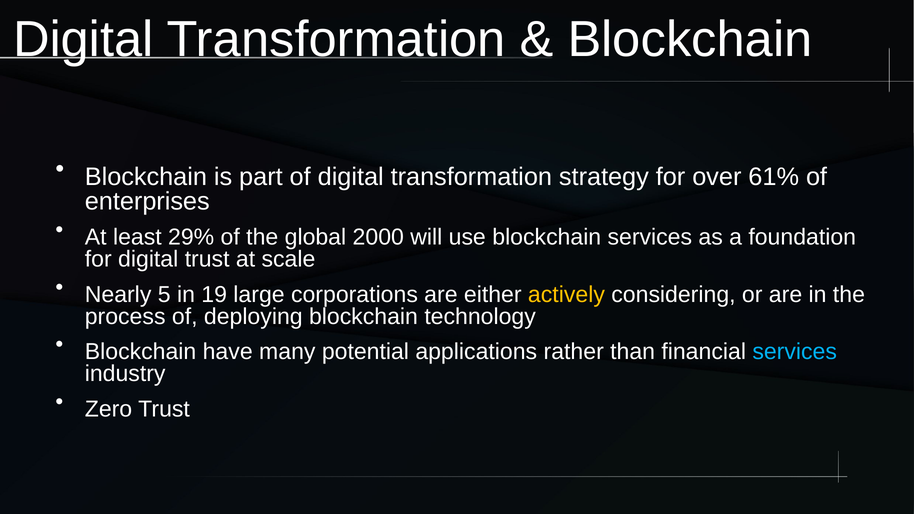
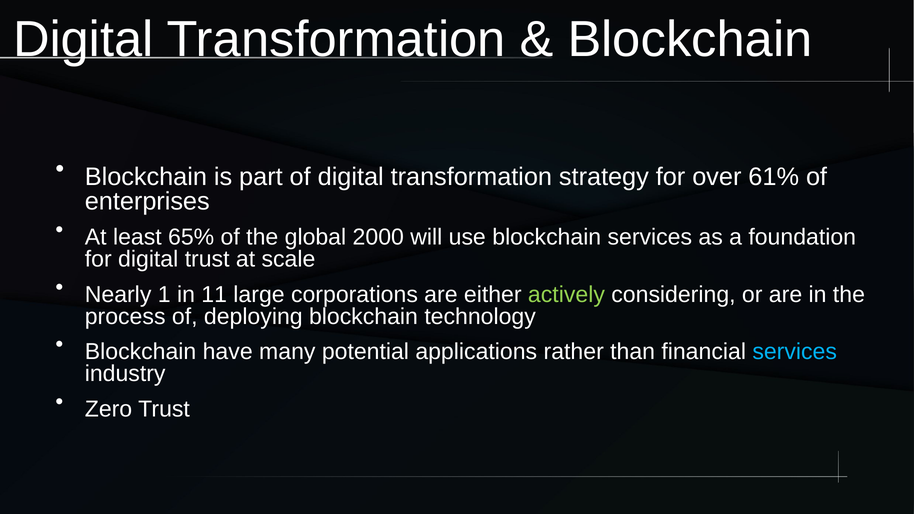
29%: 29% -> 65%
5: 5 -> 1
19: 19 -> 11
actively colour: yellow -> light green
